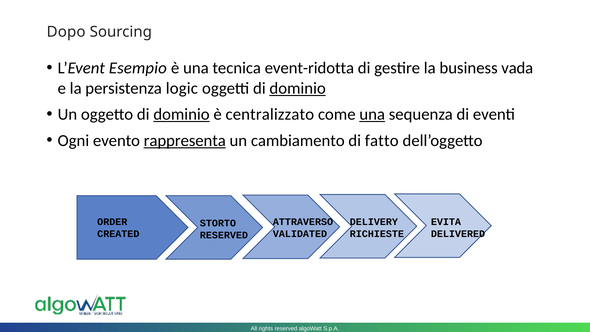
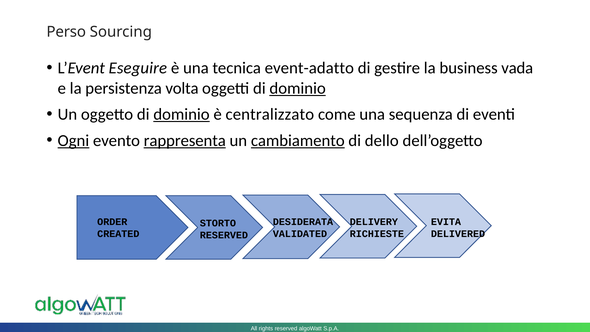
Dopo: Dopo -> Perso
Esempio: Esempio -> Eseguire
event-ridotta: event-ridotta -> event-adatto
logic: logic -> volta
una at (372, 114) underline: present -> none
Ogni underline: none -> present
cambiamento underline: none -> present
fatto: fatto -> dello
ATTRAVERSO: ATTRAVERSO -> DESIDERATA
